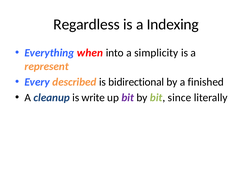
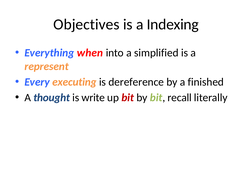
Regardless: Regardless -> Objectives
simplicity: simplicity -> simplified
described: described -> executing
bidirectional: bidirectional -> dereference
cleanup: cleanup -> thought
bit at (128, 98) colour: purple -> red
since: since -> recall
